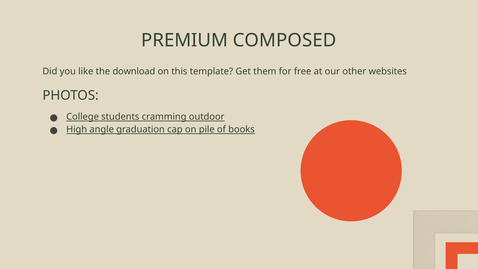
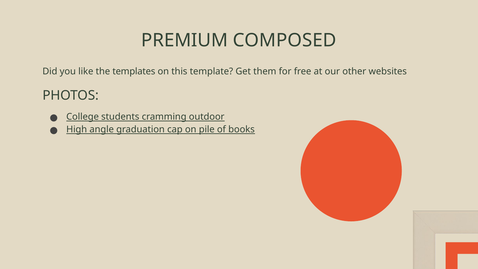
download: download -> templates
